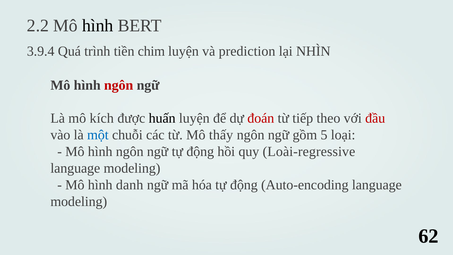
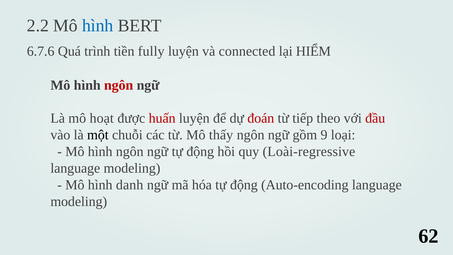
hình at (98, 26) colour: black -> blue
3.9.4: 3.9.4 -> 6.7.6
chim: chim -> fully
prediction: prediction -> connected
NHÌN: NHÌN -> HIỂM
kích: kích -> hoạt
huấn colour: black -> red
một colour: blue -> black
5: 5 -> 9
